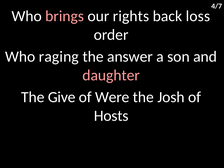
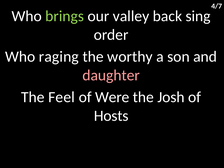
brings colour: pink -> light green
rights: rights -> valley
loss: loss -> sing
answer: answer -> worthy
Give: Give -> Feel
